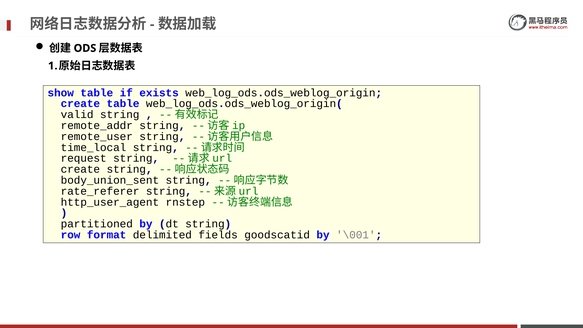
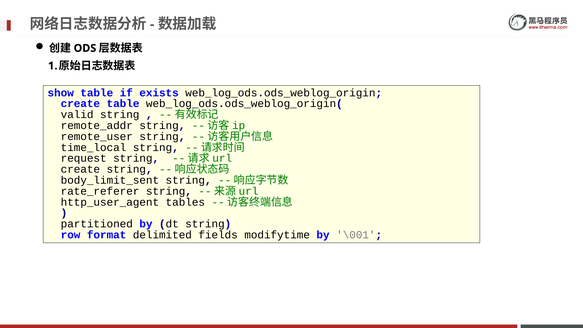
body_union_sent: body_union_sent -> body_limit_sent
rnstep: rnstep -> tables
goodscatid: goodscatid -> modifytime
